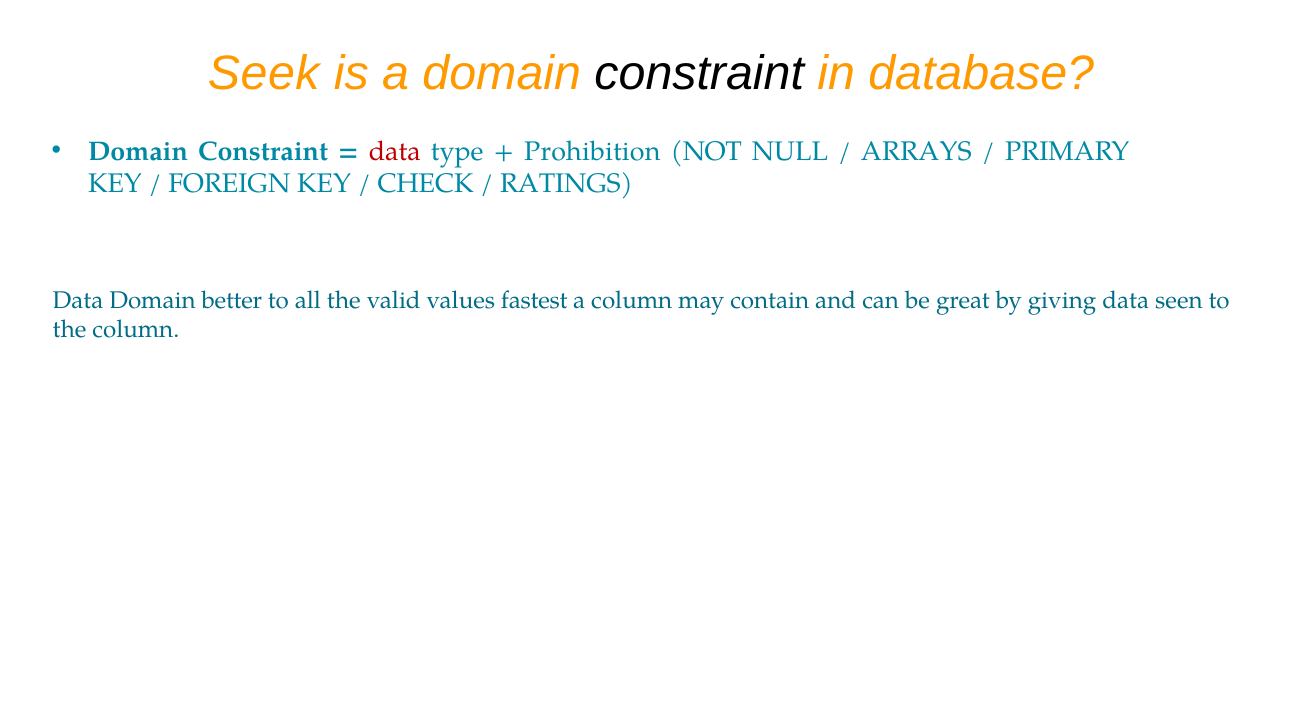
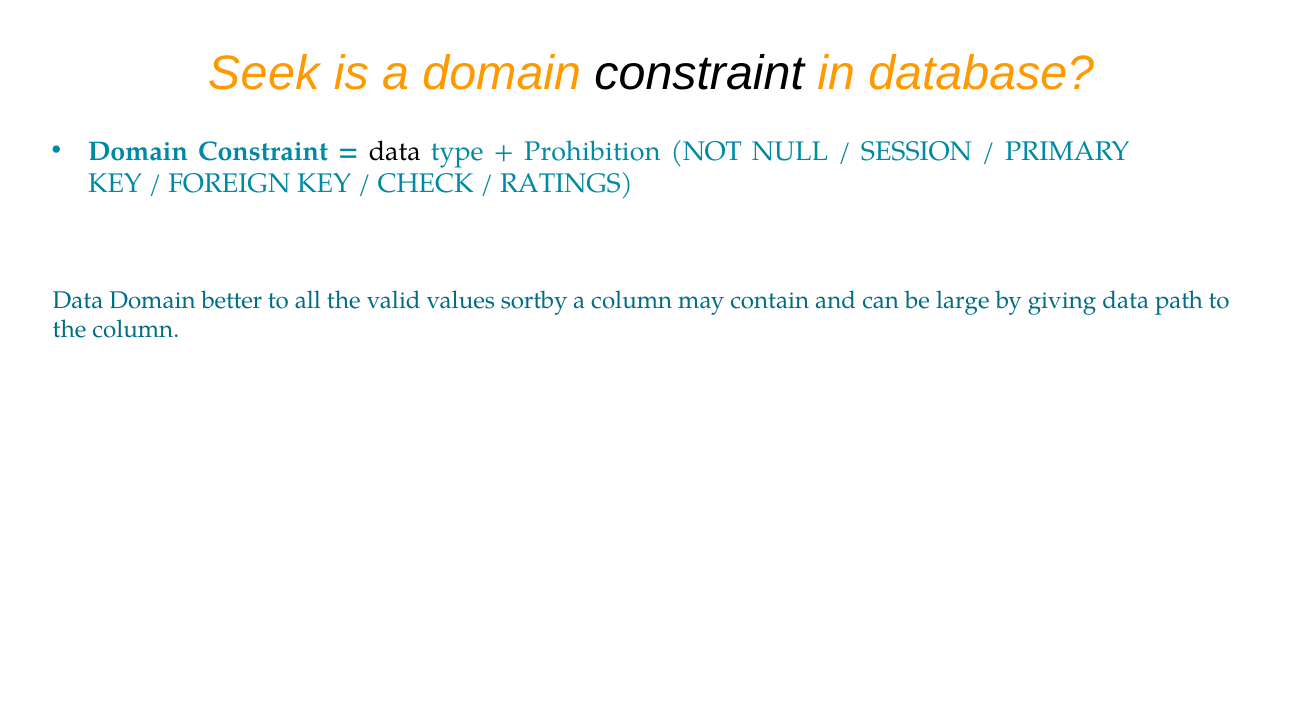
data at (395, 152) colour: red -> black
ARRAYS: ARRAYS -> SESSION
fastest: fastest -> sortby
great: great -> large
seen: seen -> path
